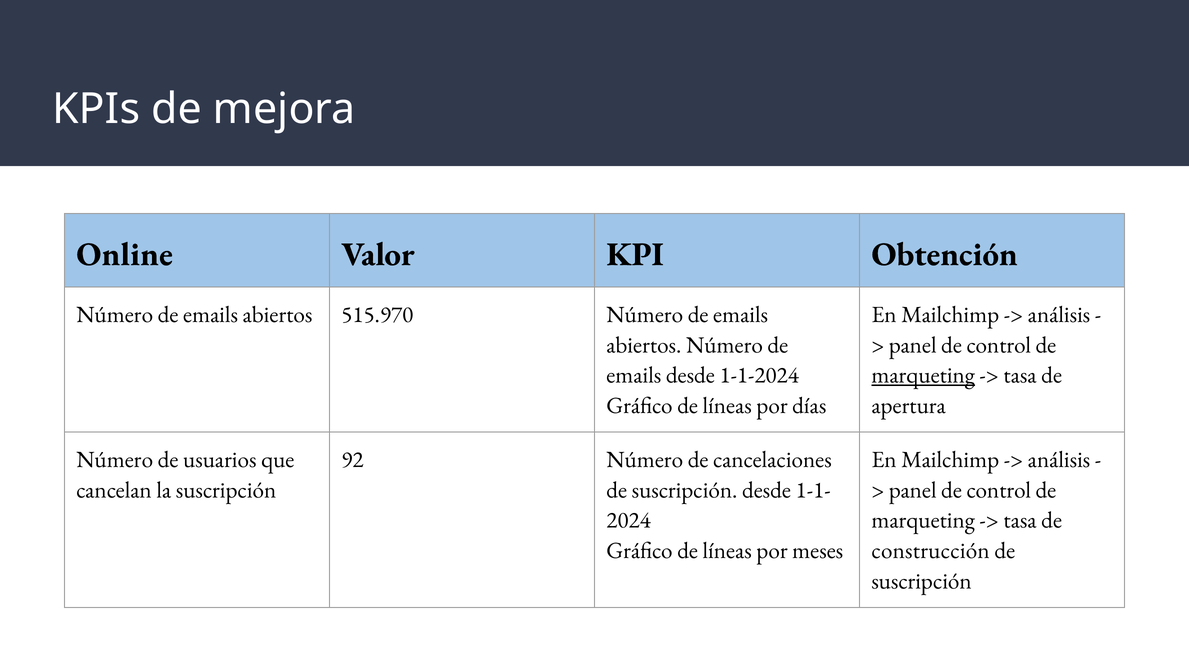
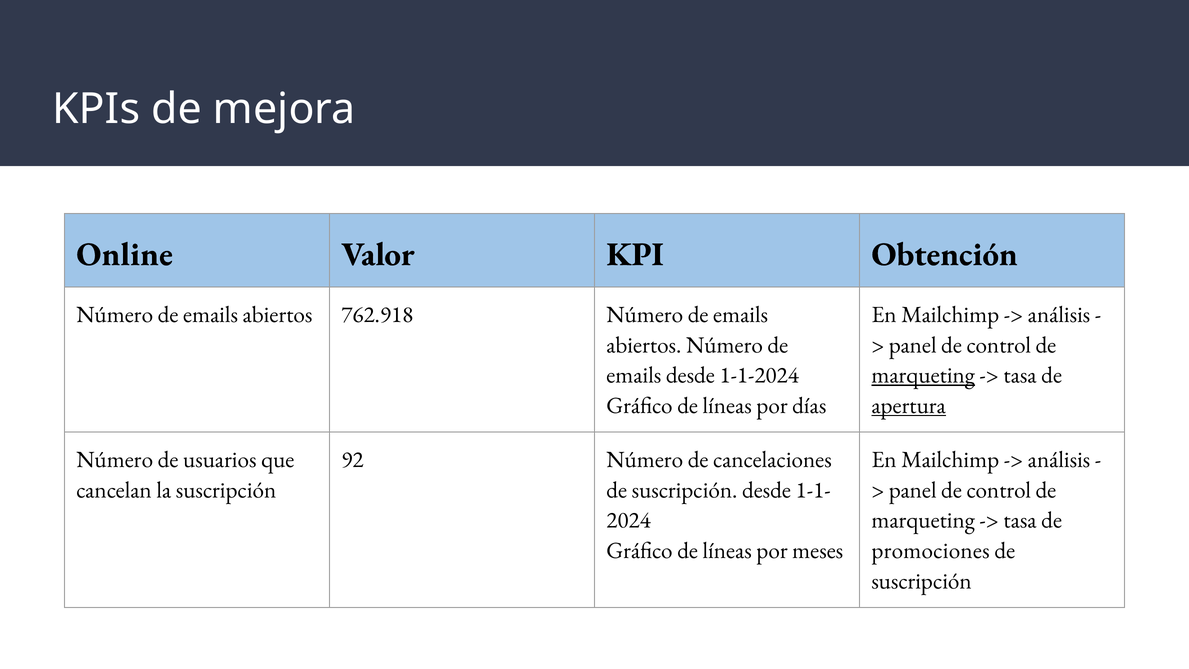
515.970: 515.970 -> 762.918
apertura underline: none -> present
construcción: construcción -> promociones
